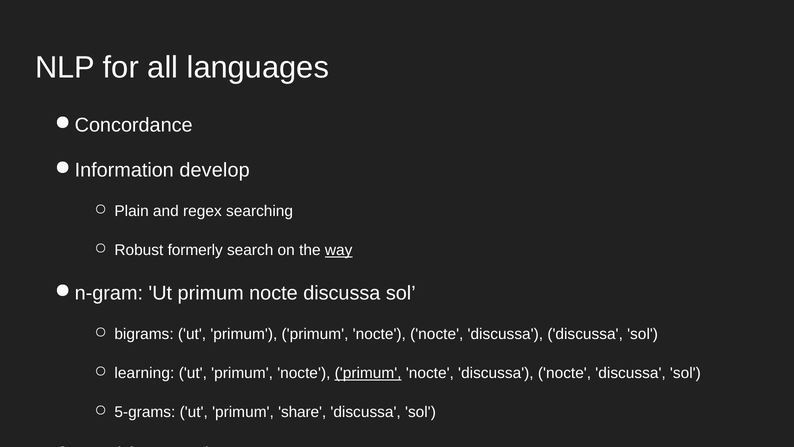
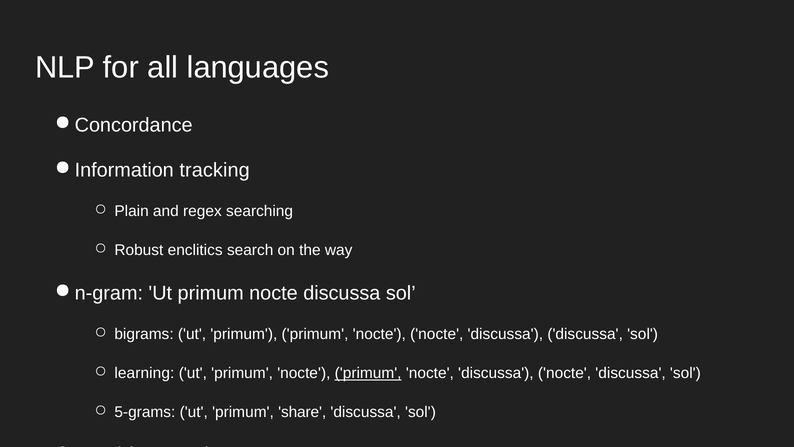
develop: develop -> tracking
formerly: formerly -> enclitics
way underline: present -> none
